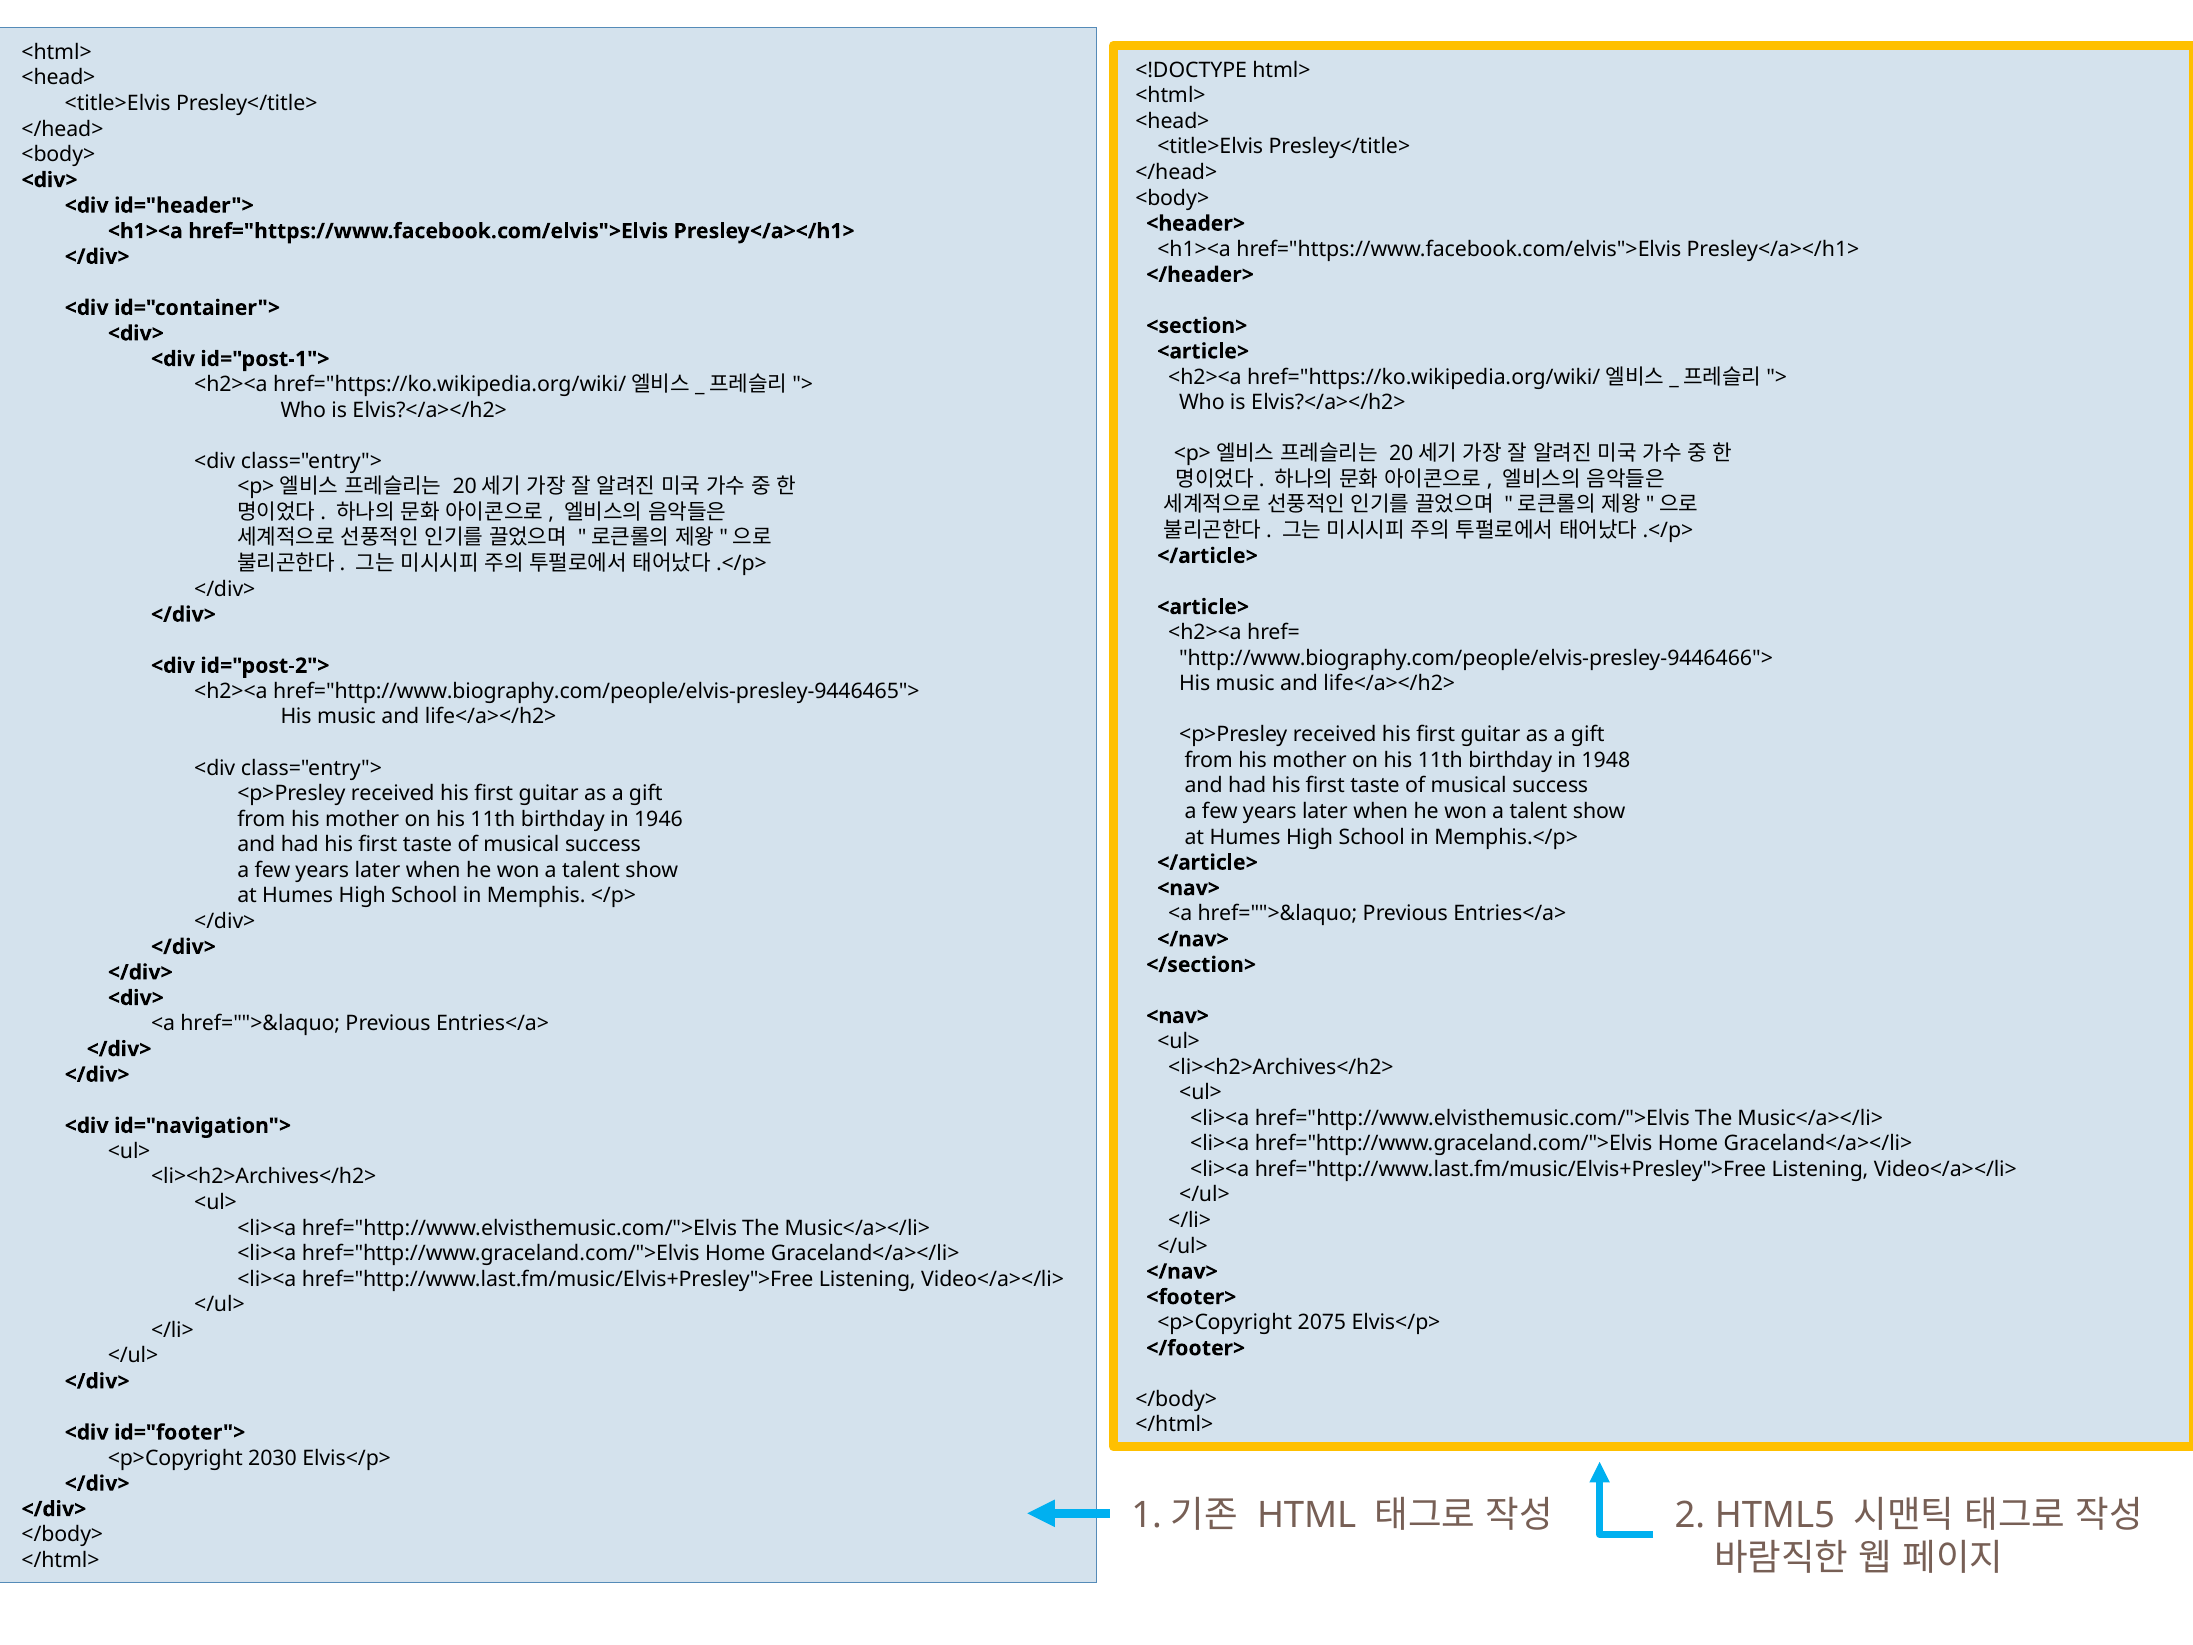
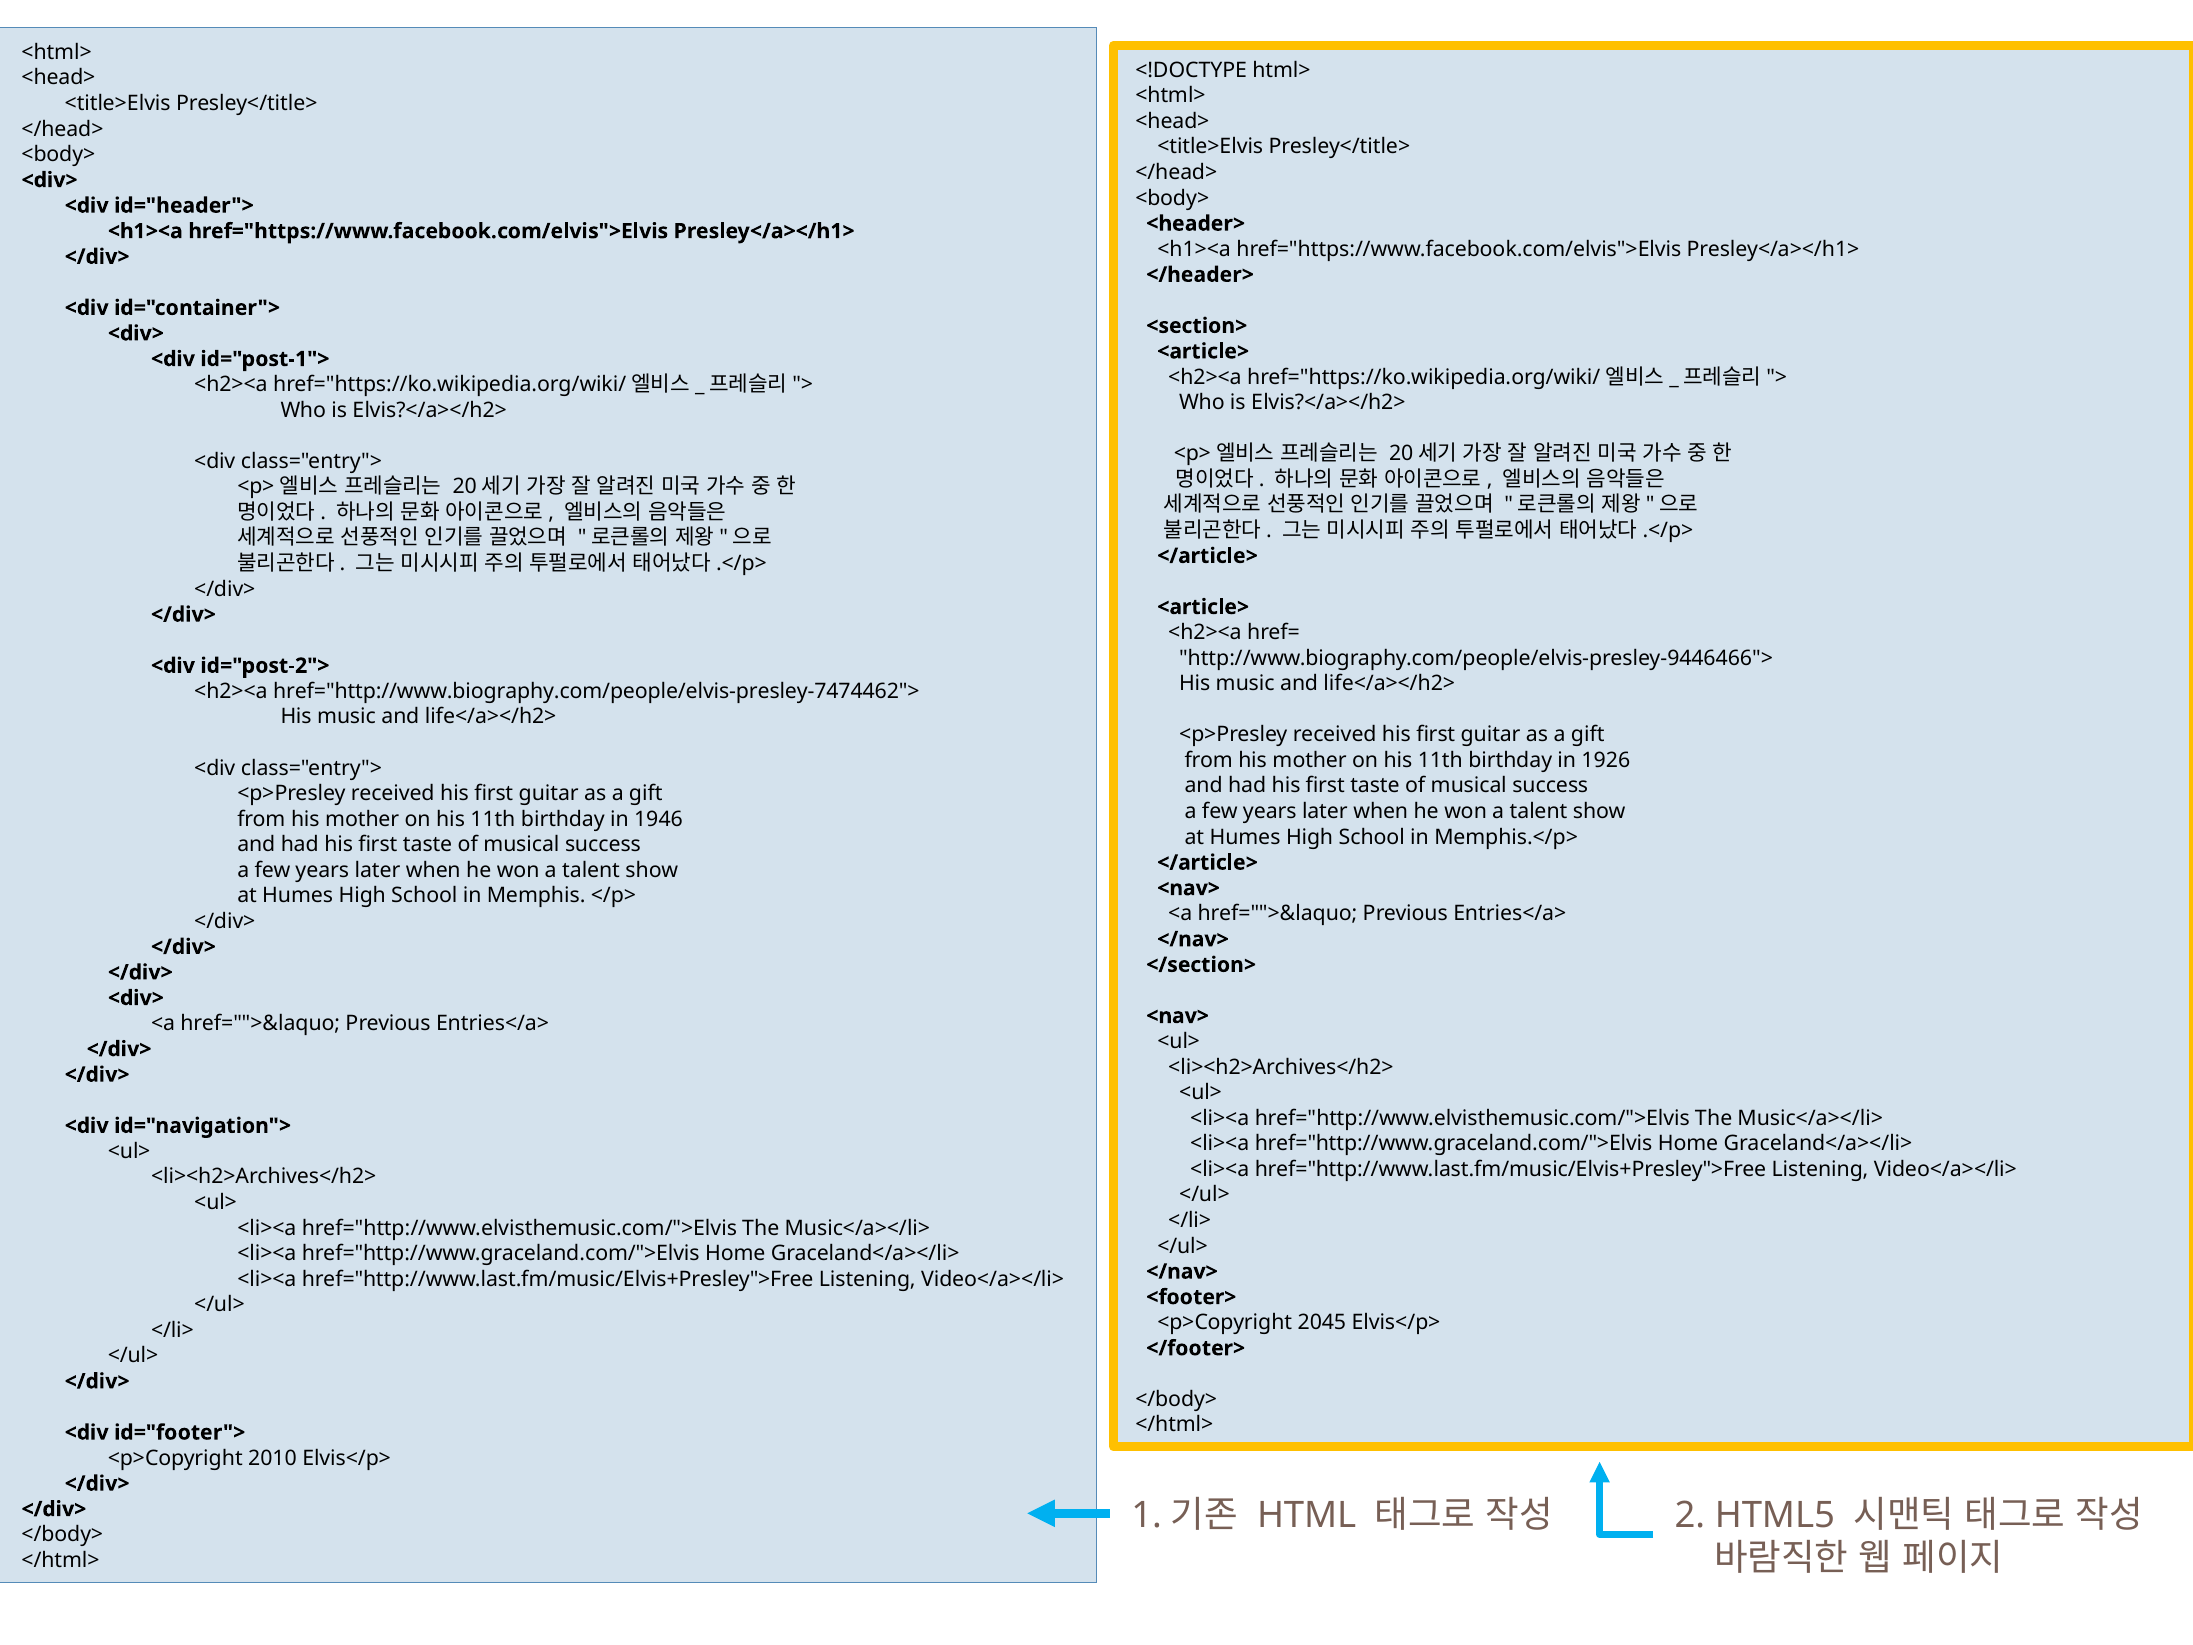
href="http://www.biography.com/people/elvis-presley-9446465">: href="http://www.biography.com/people/elvis-presley-9446465"> -> href="http://www.biography.com/people/elvis-presley-7474462">
1948: 1948 -> 1926
2075: 2075 -> 2045
2030: 2030 -> 2010
